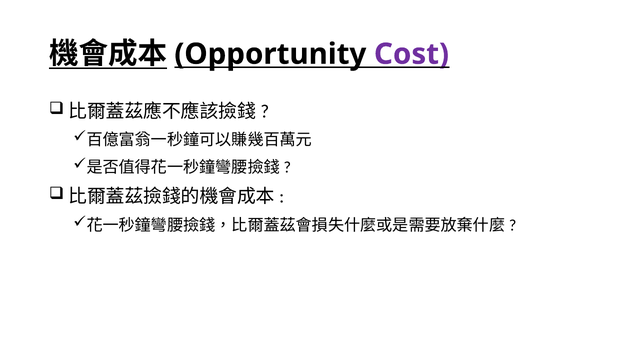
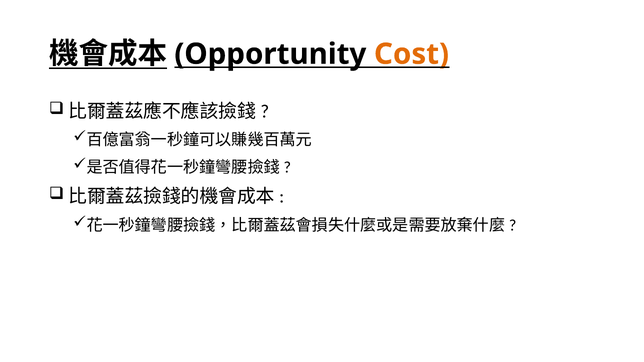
Cost colour: purple -> orange
